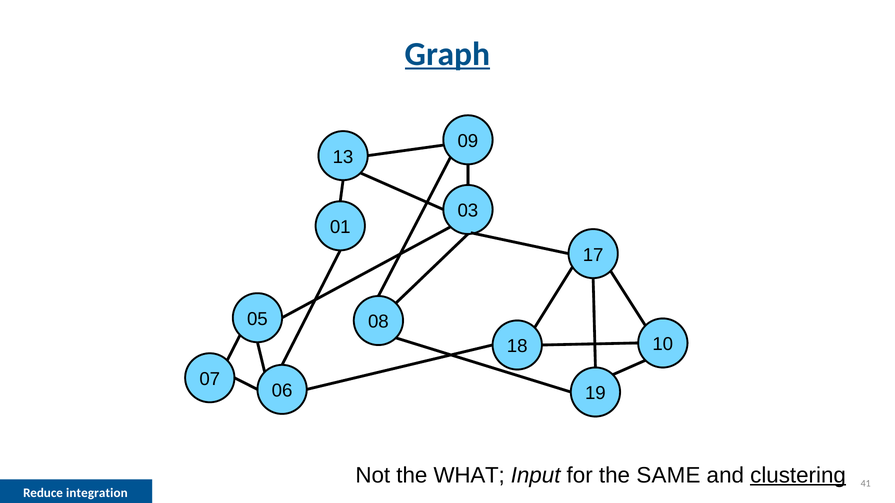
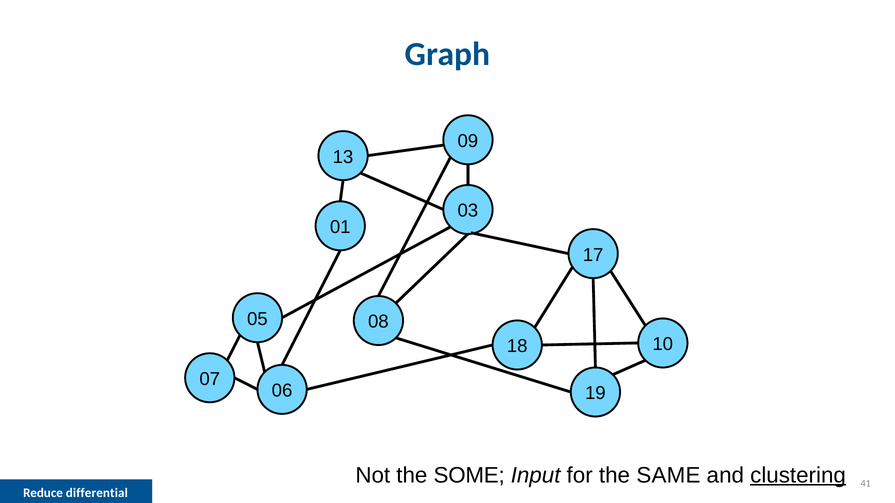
Graph underline: present -> none
WHAT: WHAT -> SOME
integration: integration -> differential
